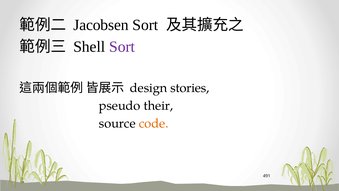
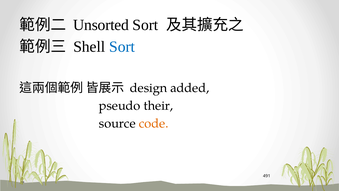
Jacobsen: Jacobsen -> Unsorted
Sort at (122, 47) colour: purple -> blue
stories: stories -> added
